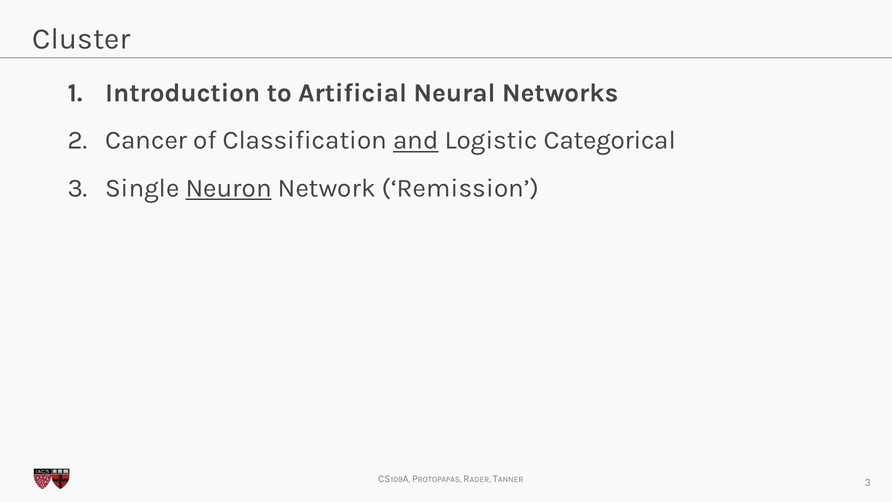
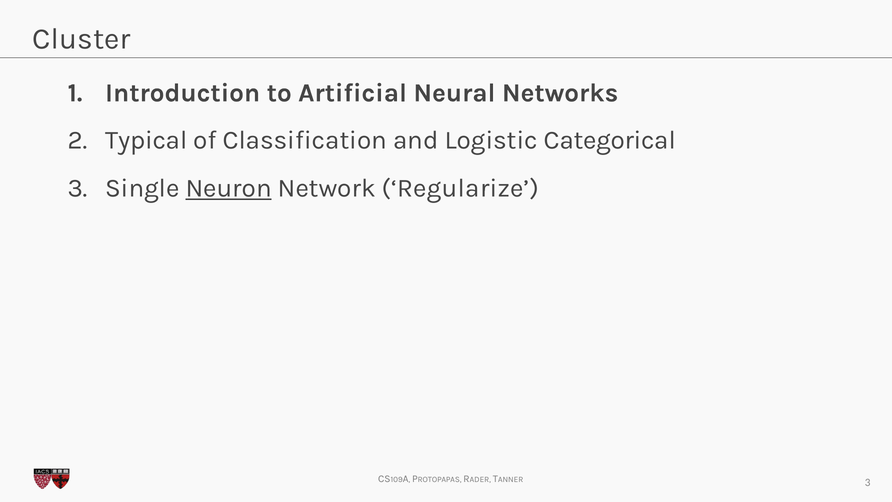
Cancer: Cancer -> Typical
and underline: present -> none
Remission: Remission -> Regularize
